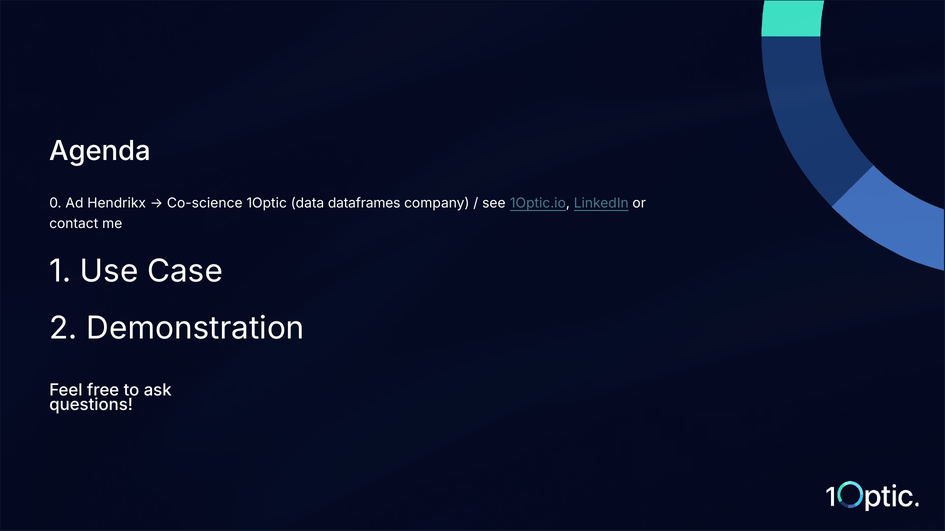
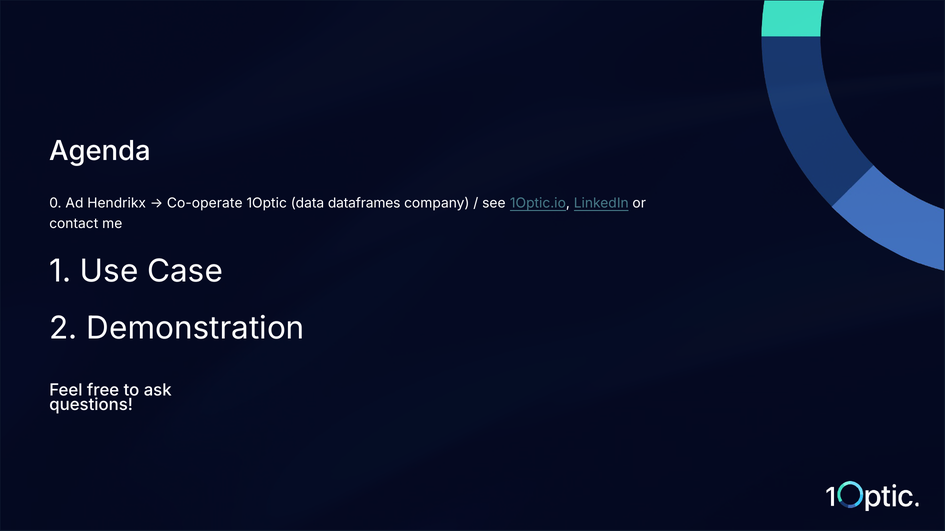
Co-science: Co-science -> Co-operate
